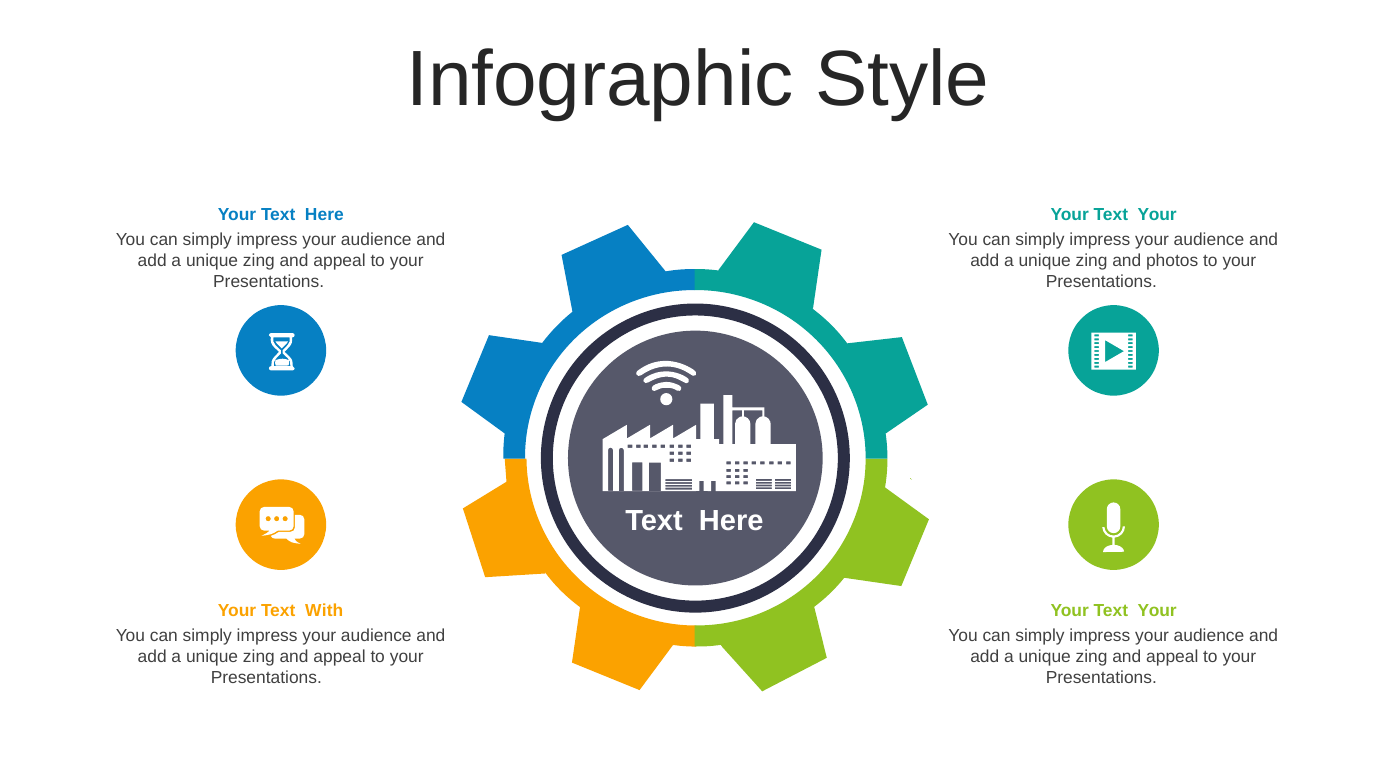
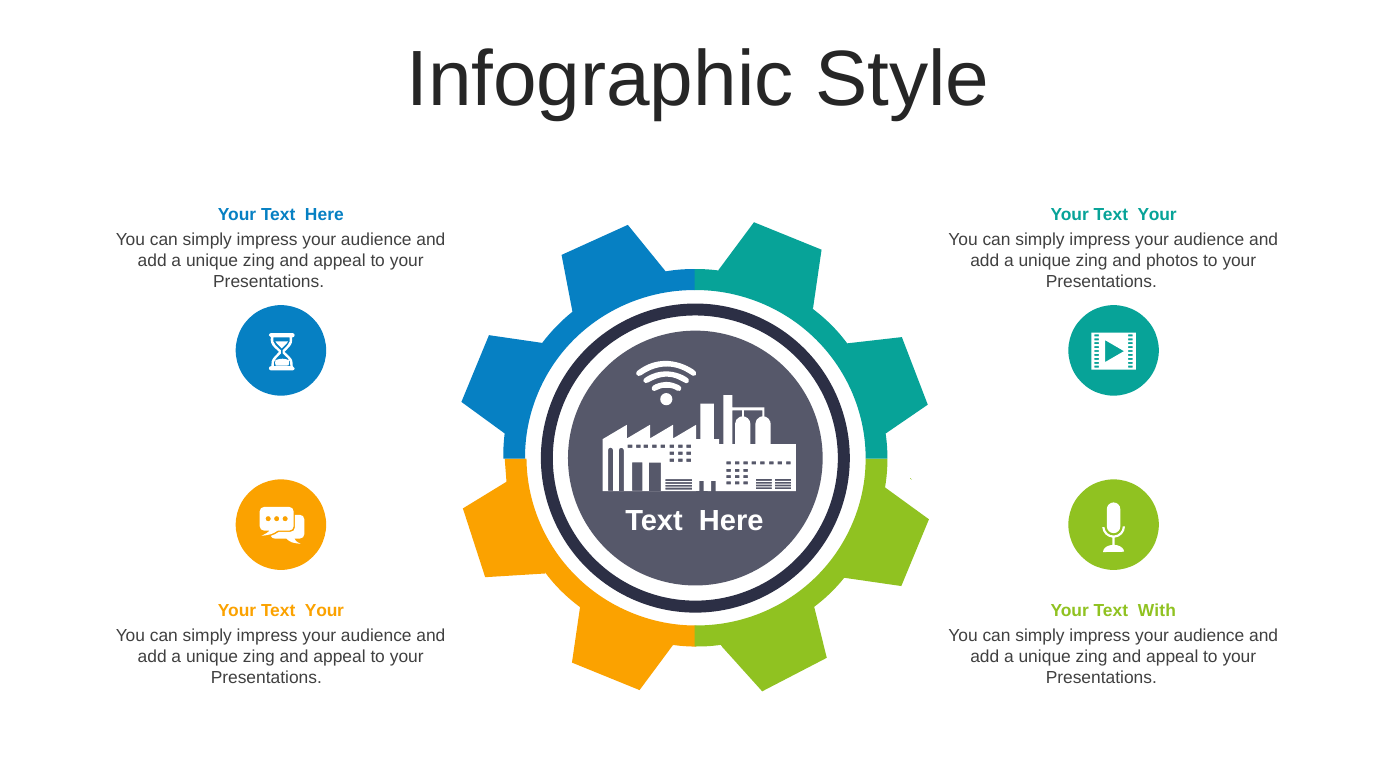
With at (324, 611): With -> Your
Your at (1157, 611): Your -> With
